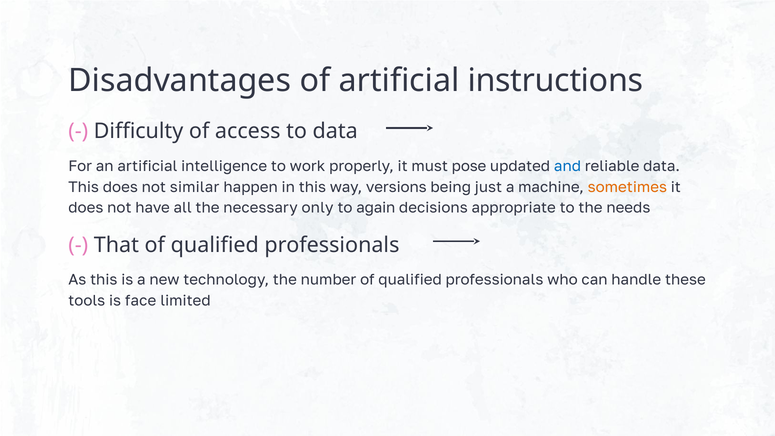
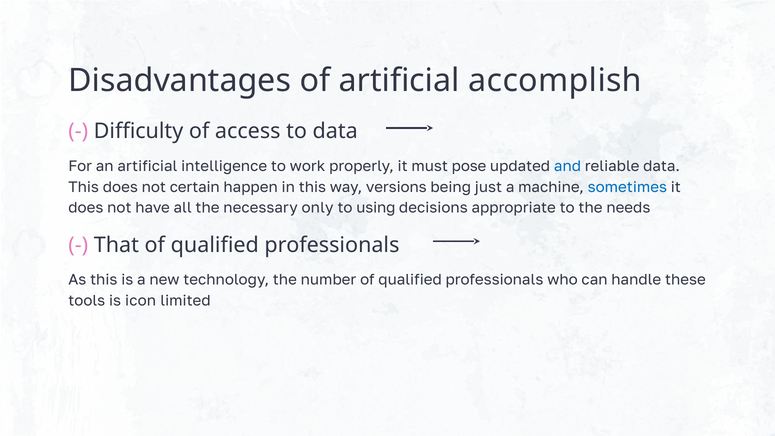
instructions: instructions -> accomplish
similar: similar -> certain
sometimes colour: orange -> blue
again: again -> using
face: face -> icon
